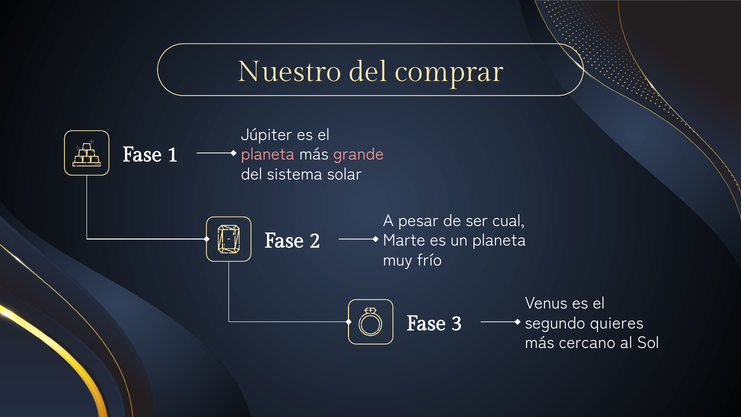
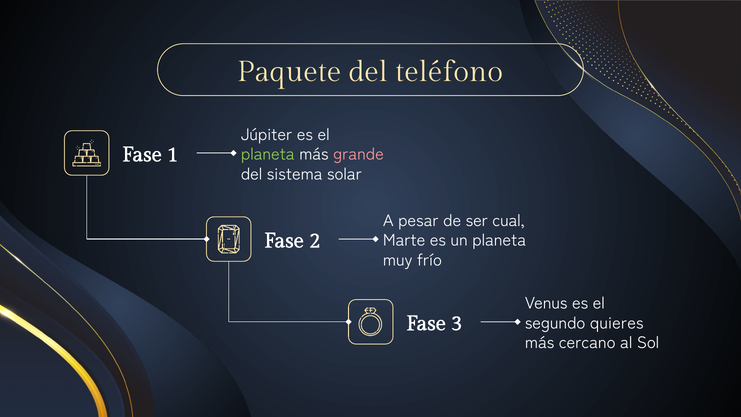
Nuestro: Nuestro -> Paquete
comprar: comprar -> teléfono
planeta at (268, 154) colour: pink -> light green
